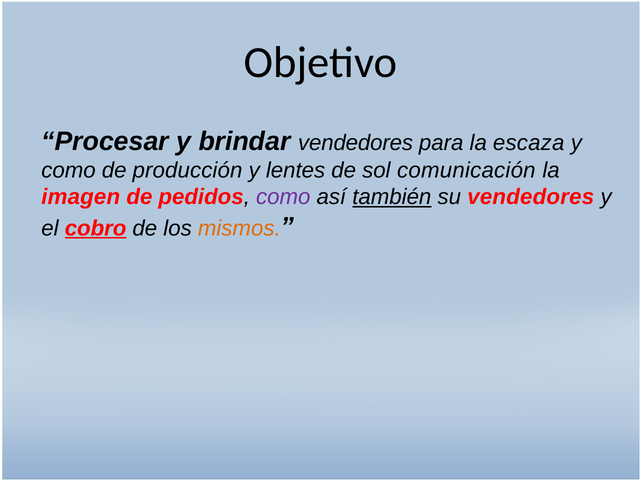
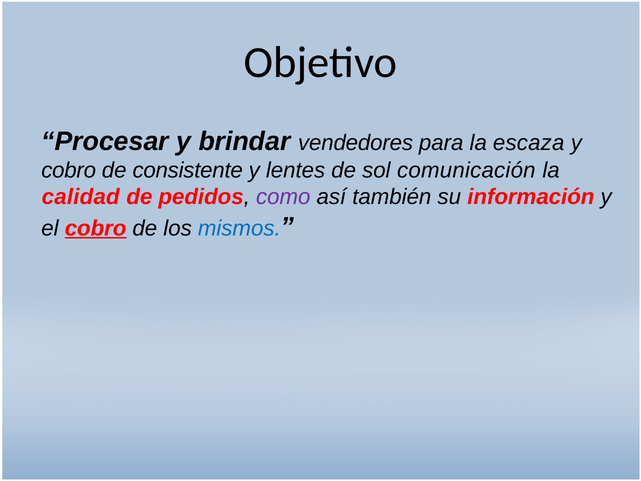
como at (69, 170): como -> cobro
producción: producción -> consistente
imagen: imagen -> calidad
también underline: present -> none
su vendedores: vendedores -> información
mismos colour: orange -> blue
